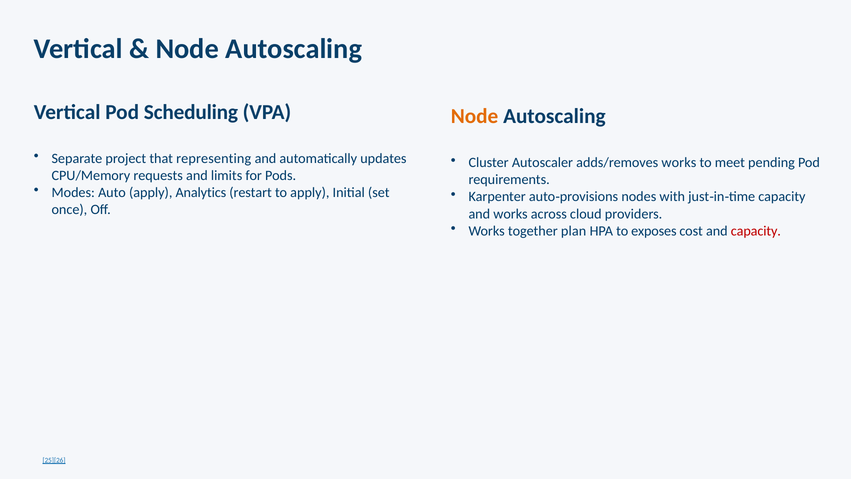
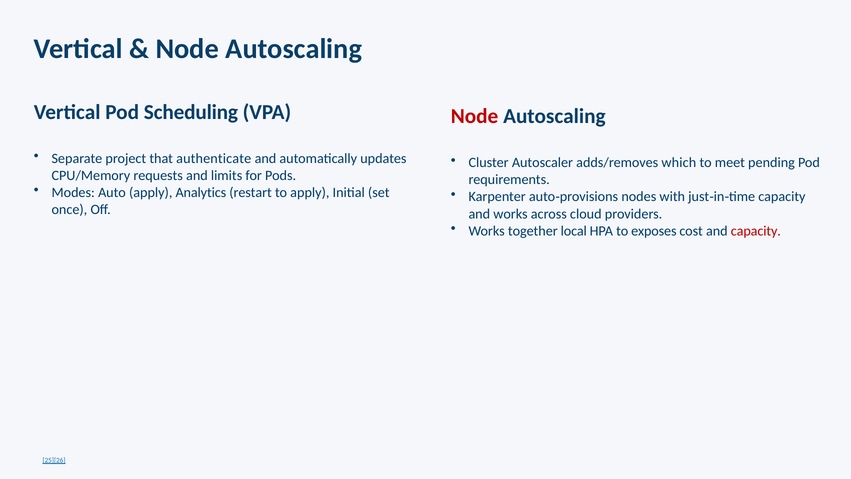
Node at (475, 116) colour: orange -> red
representing: representing -> authenticate
adds/removes works: works -> which
plan: plan -> local
